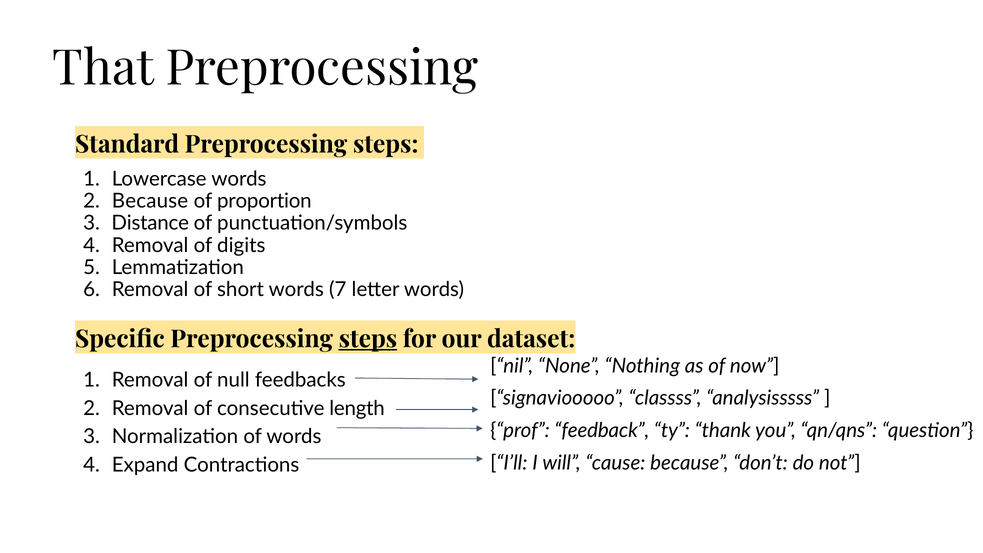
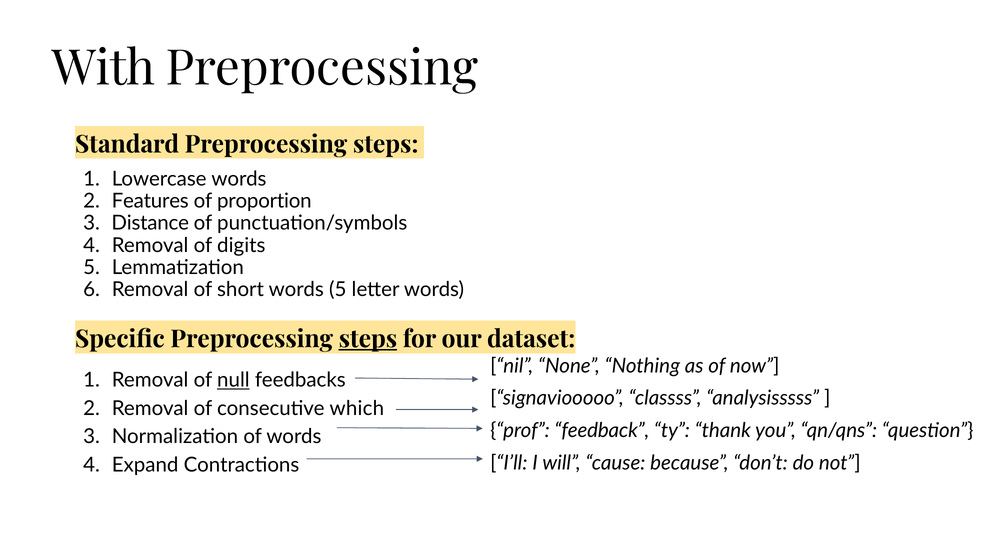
That: That -> With
Because at (150, 201): Because -> Features
words 7: 7 -> 5
null underline: none -> present
length: length -> which
